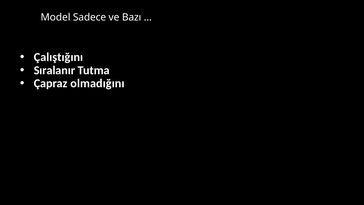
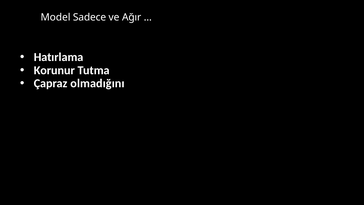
Bazı: Bazı -> Ağır
Çalıştığını: Çalıştığını -> Hatırlama
Sıralanır: Sıralanır -> Korunur
